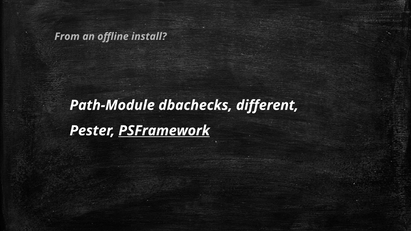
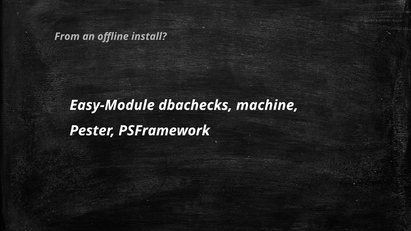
Path-Module: Path-Module -> Easy-Module
different: different -> machine
PSFramework underline: present -> none
